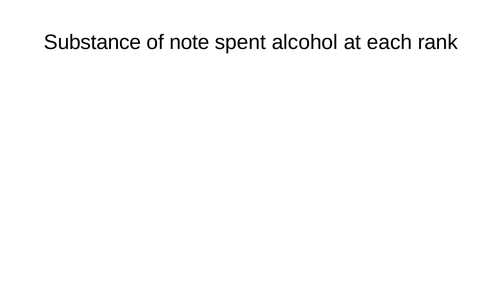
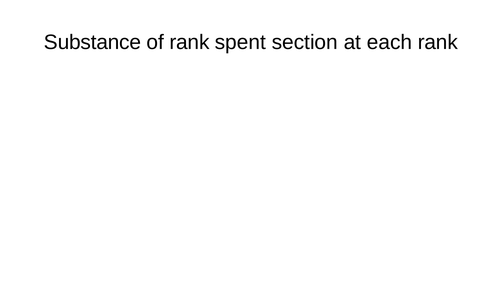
of note: note -> rank
alcohol: alcohol -> section
